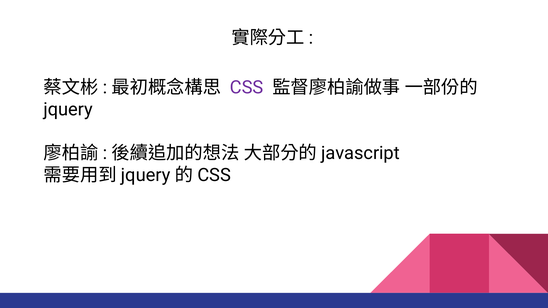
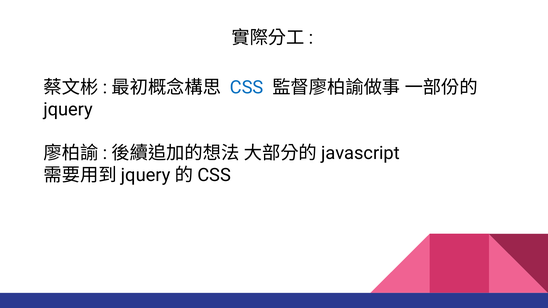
CSS colour: purple -> blue
